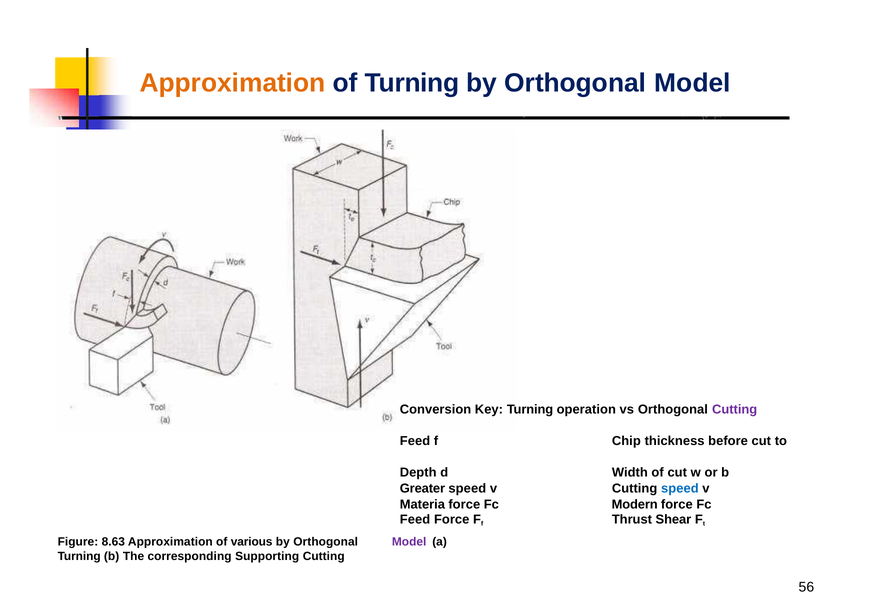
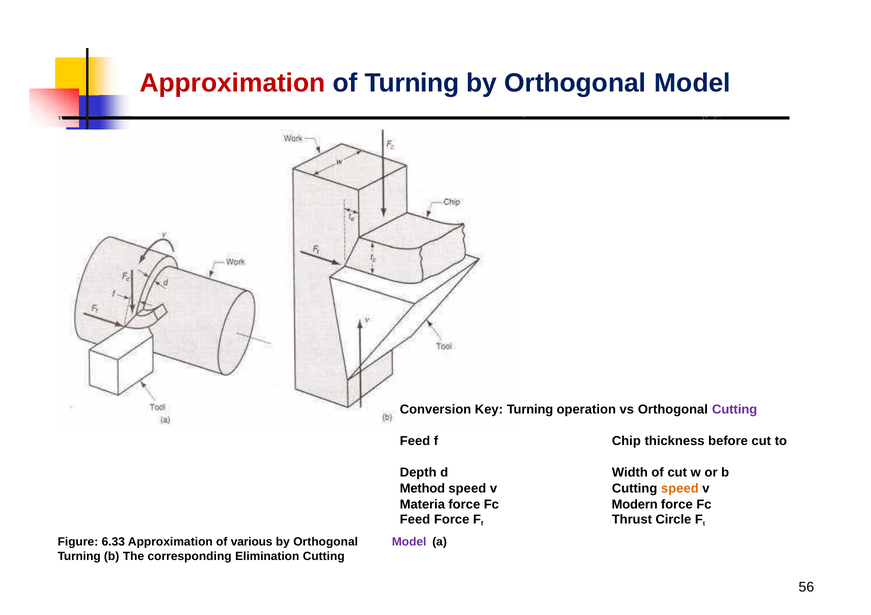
Approximation at (233, 83) colour: orange -> red
Greater: Greater -> Method
speed at (680, 489) colour: blue -> orange
Shear: Shear -> Circle
8.63: 8.63 -> 6.33
Supporting: Supporting -> Elimination
